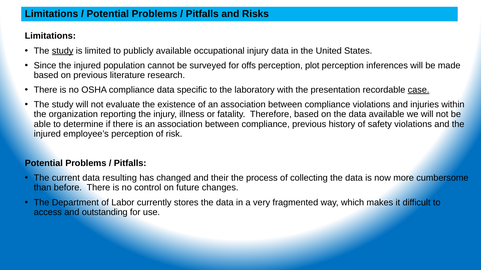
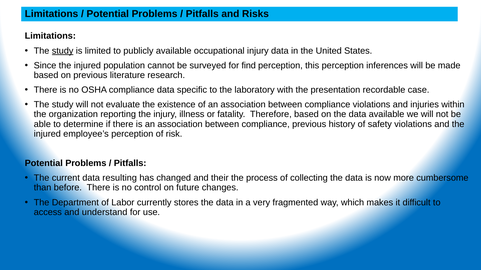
offs: offs -> find
plot: plot -> this
case underline: present -> none
outstanding: outstanding -> understand
